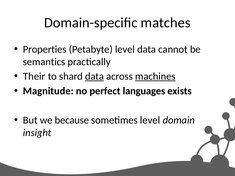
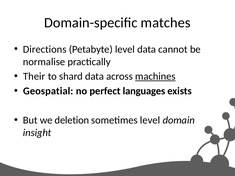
Properties: Properties -> Directions
semantics: semantics -> normalise
data at (95, 76) underline: present -> none
Magnitude: Magnitude -> Geospatial
because: because -> deletion
